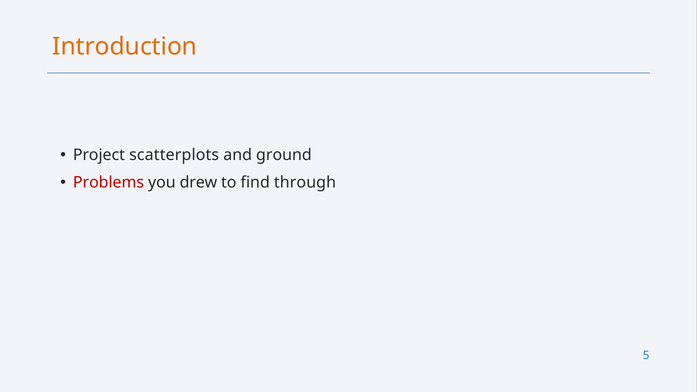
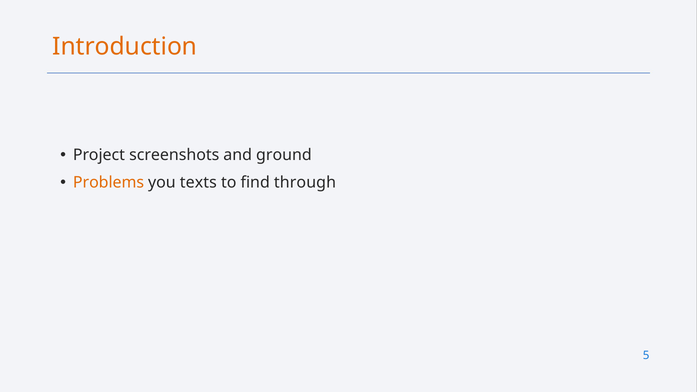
scatterplots: scatterplots -> screenshots
Problems colour: red -> orange
drew: drew -> texts
